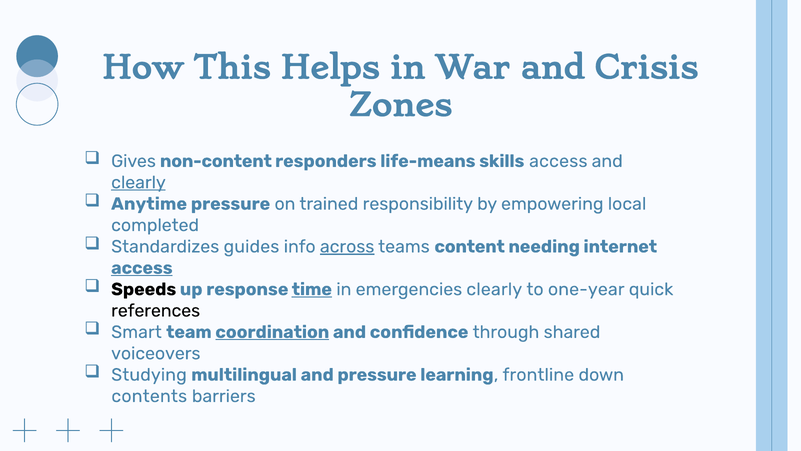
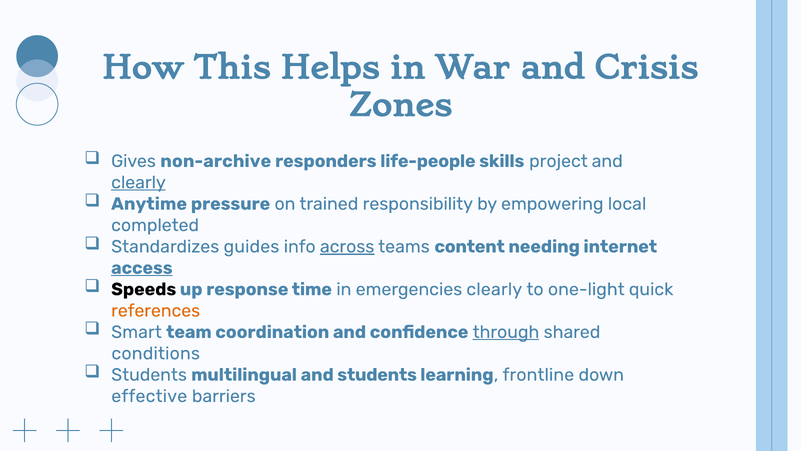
non-content: non-content -> non-archive
life-means: life-means -> life-people
skills access: access -> project
time underline: present -> none
one-year: one-year -> one-light
references colour: black -> orange
coordination underline: present -> none
through underline: none -> present
voiceovers: voiceovers -> conditions
Studying at (149, 374): Studying -> Students
and pressure: pressure -> students
contents: contents -> effective
